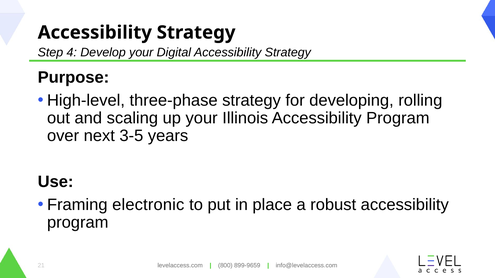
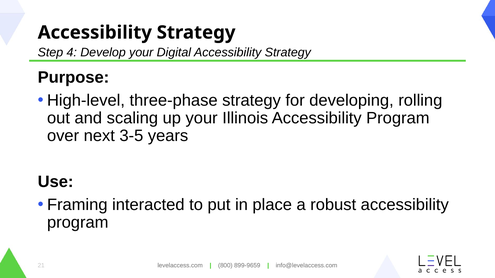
electronic: electronic -> interacted
